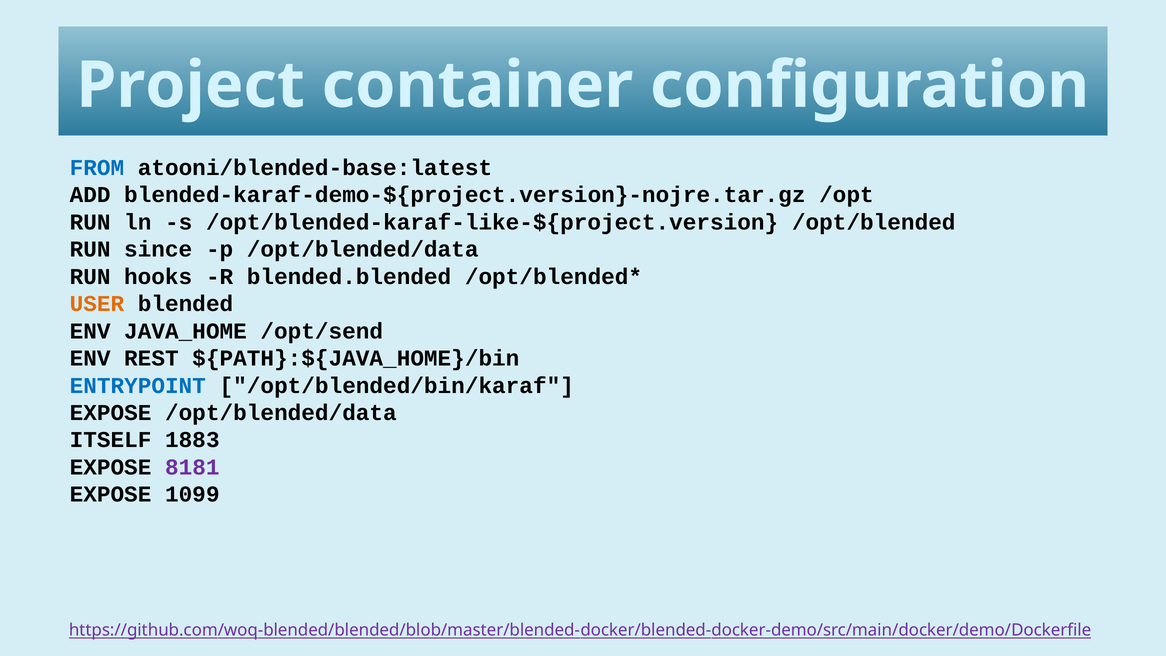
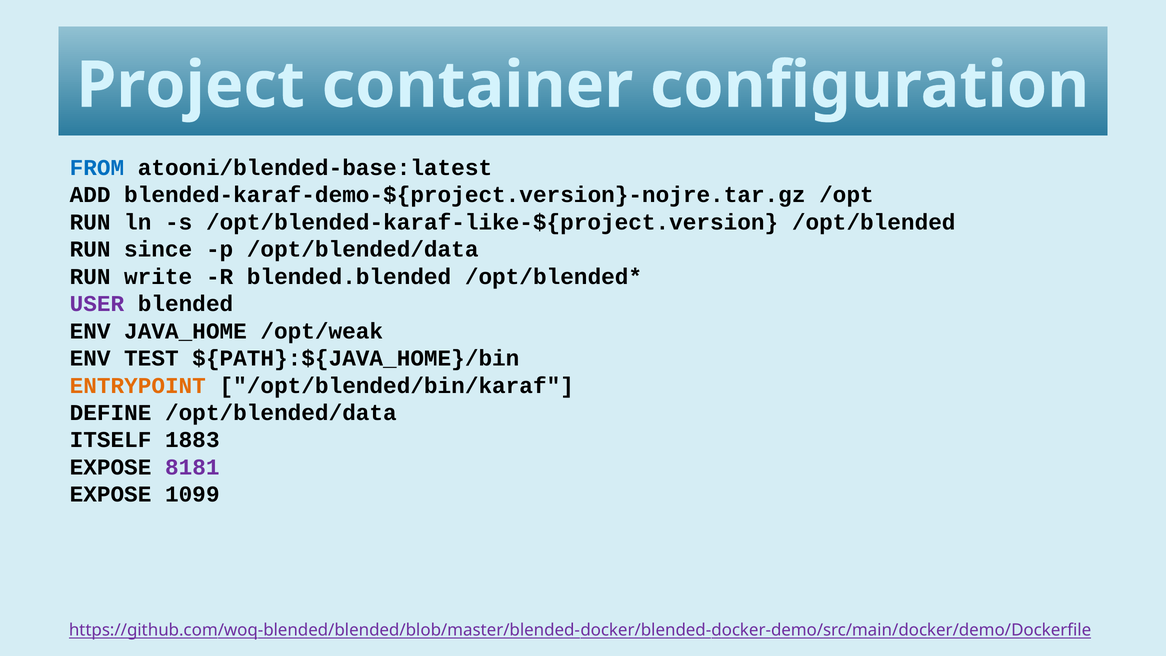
hooks: hooks -> write
USER colour: orange -> purple
/opt/send: /opt/send -> /opt/weak
REST: REST -> TEST
ENTRYPOINT colour: blue -> orange
EXPOSE at (111, 413): EXPOSE -> DEFINE
